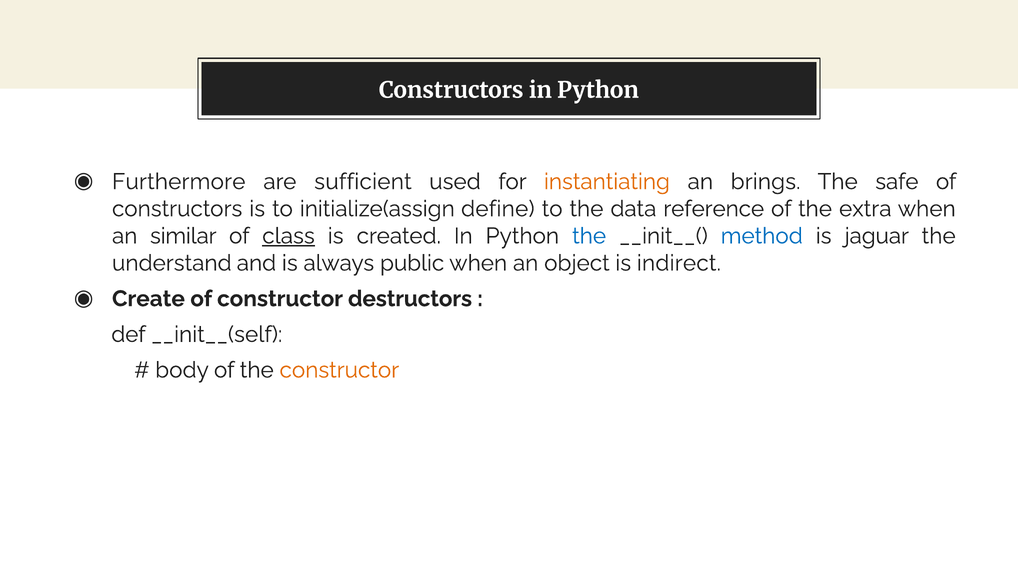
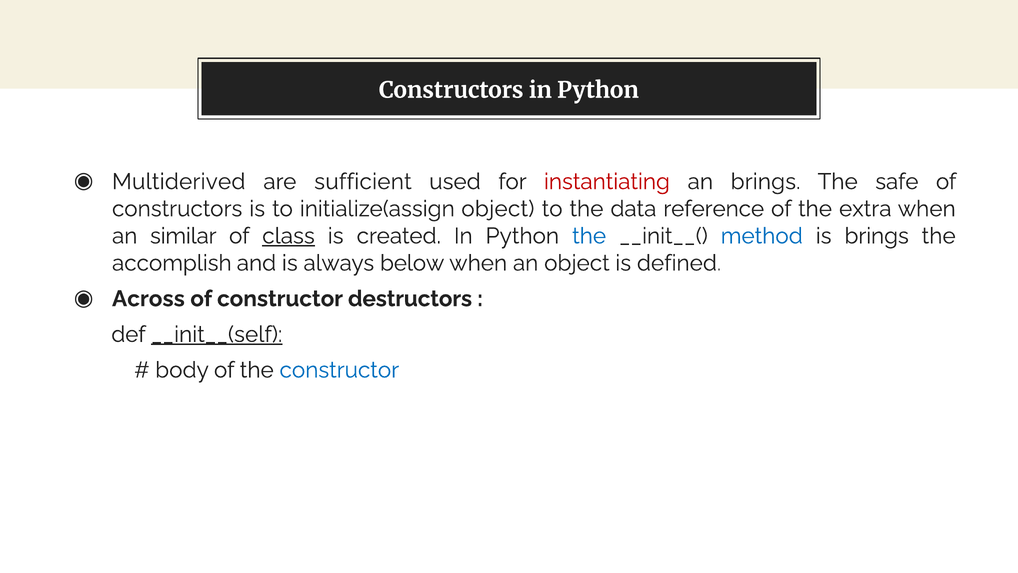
Furthermore: Furthermore -> Multiderived
instantiating colour: orange -> red
initialize(assign define: define -> object
is jaguar: jaguar -> brings
understand: understand -> accomplish
public: public -> below
indirect: indirect -> defined
Create: Create -> Across
__init__(self underline: none -> present
constructor at (339, 370) colour: orange -> blue
